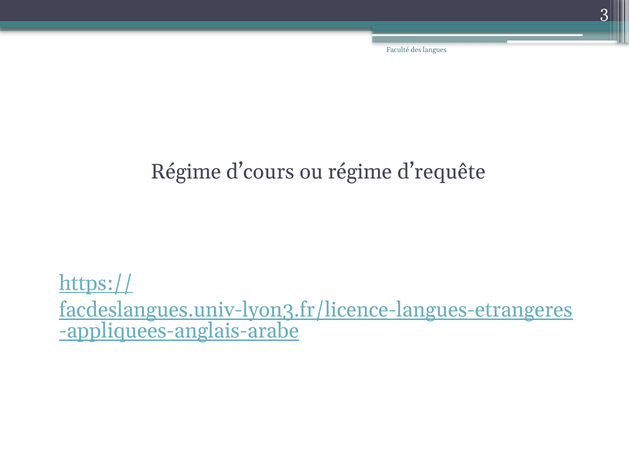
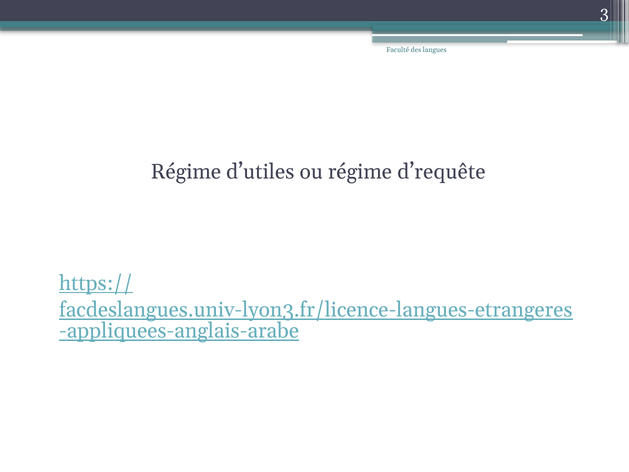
d’cours: d’cours -> d’utiles
